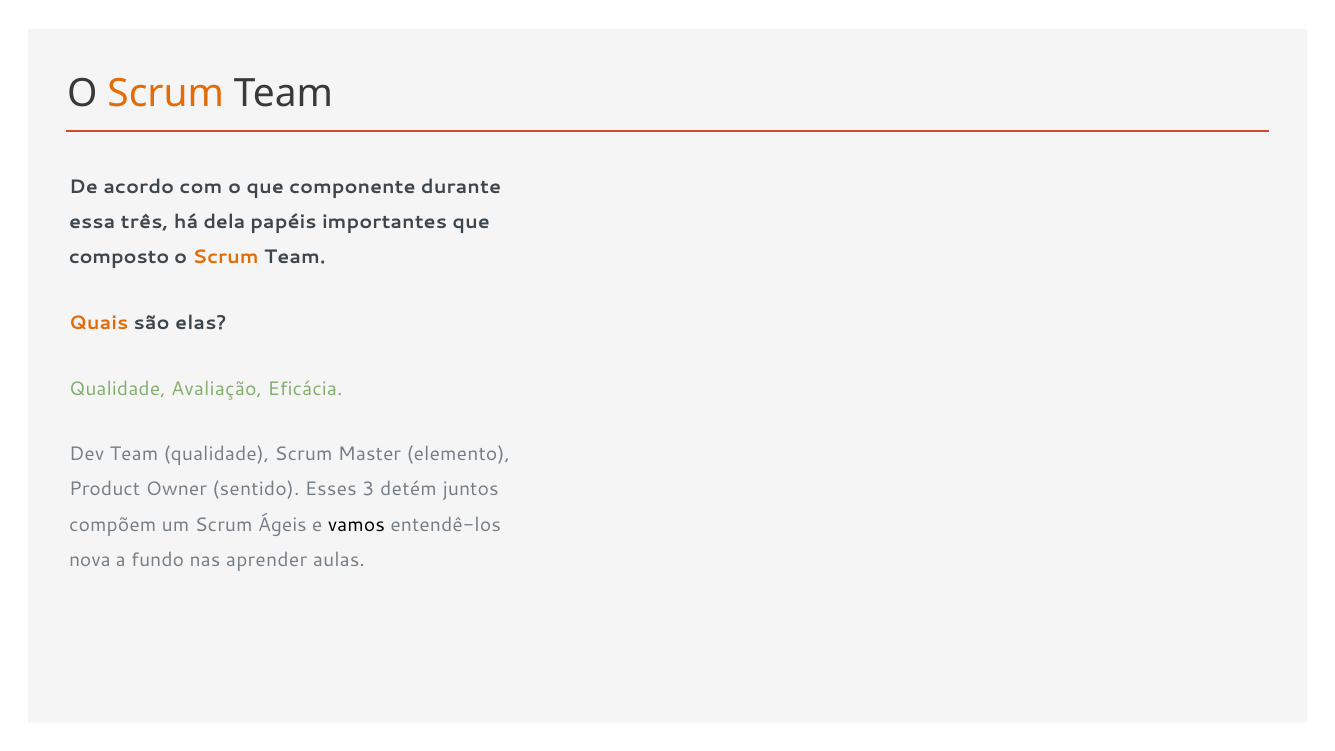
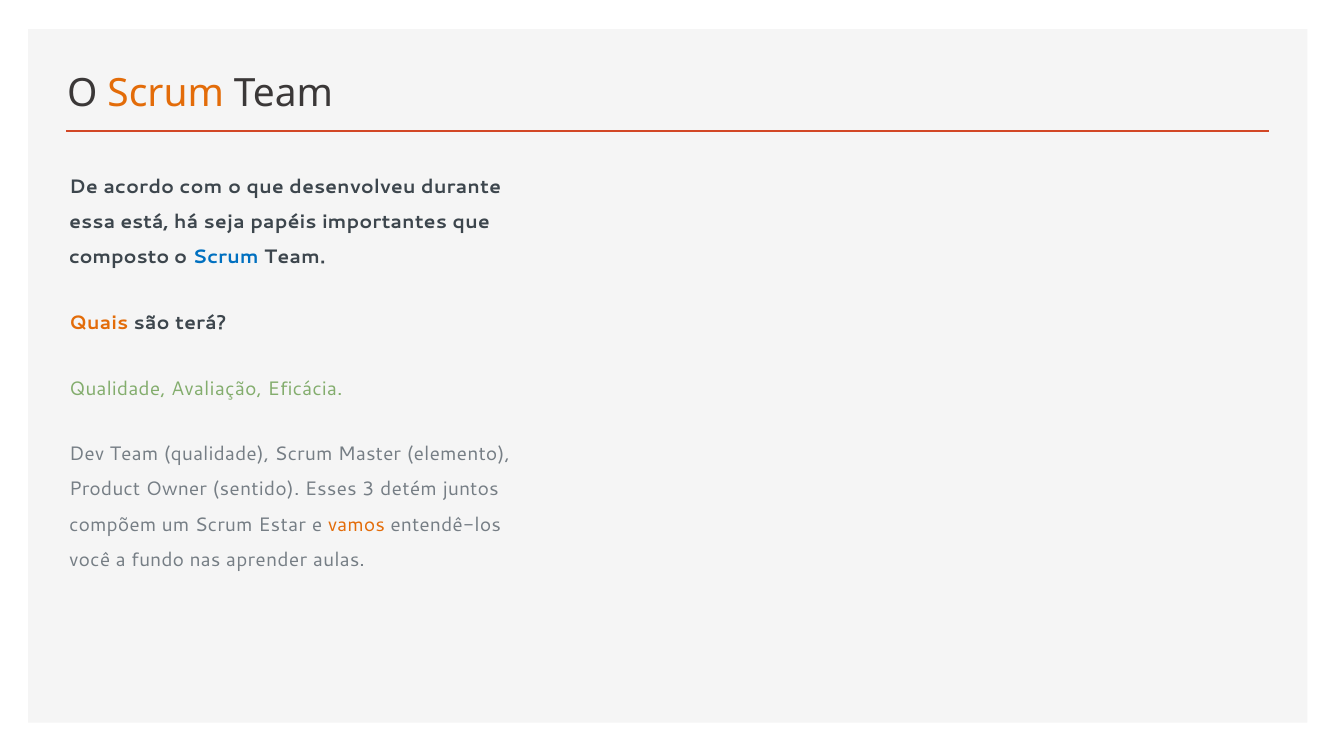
componente: componente -> desenvolveu
três: três -> está
dela: dela -> seja
Scrum at (226, 257) colour: orange -> blue
elas: elas -> terá
Ágeis: Ágeis -> Estar
vamos colour: black -> orange
nova: nova -> você
